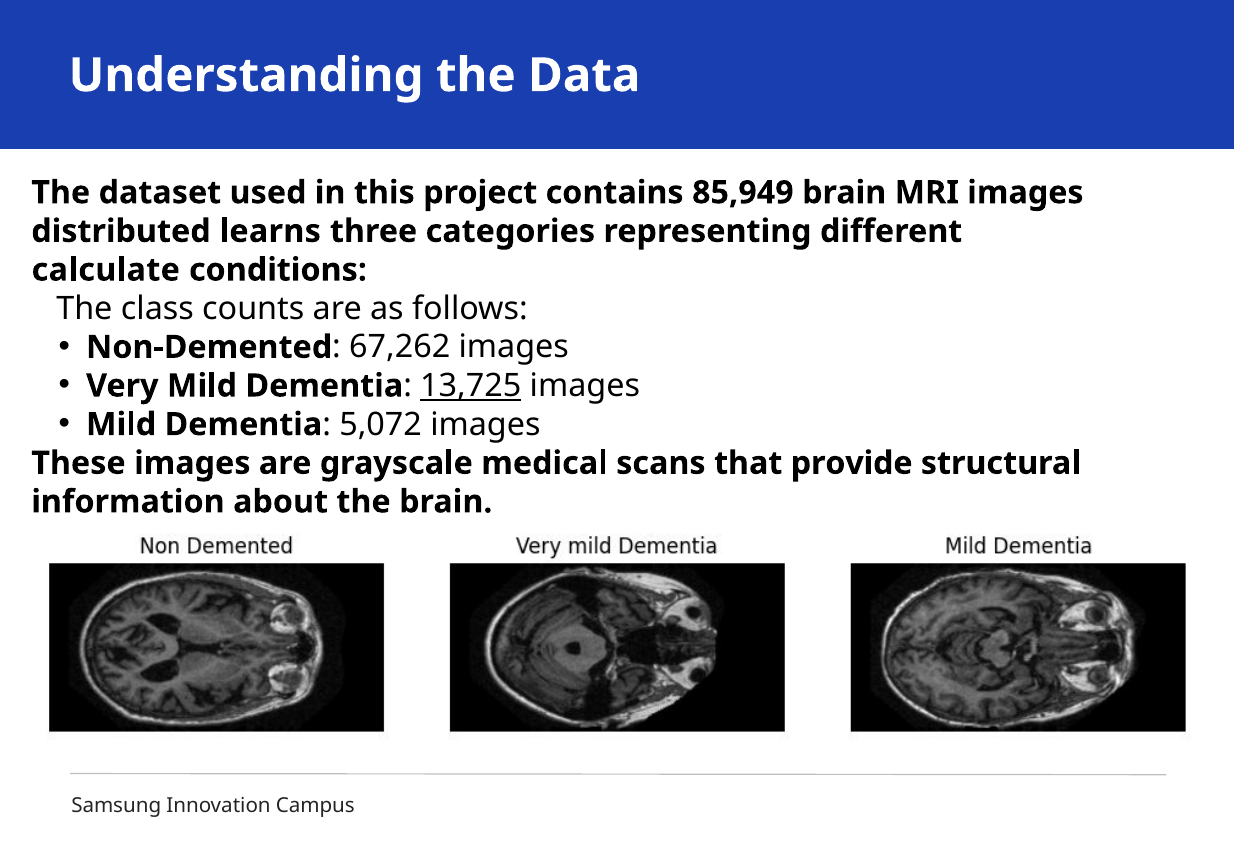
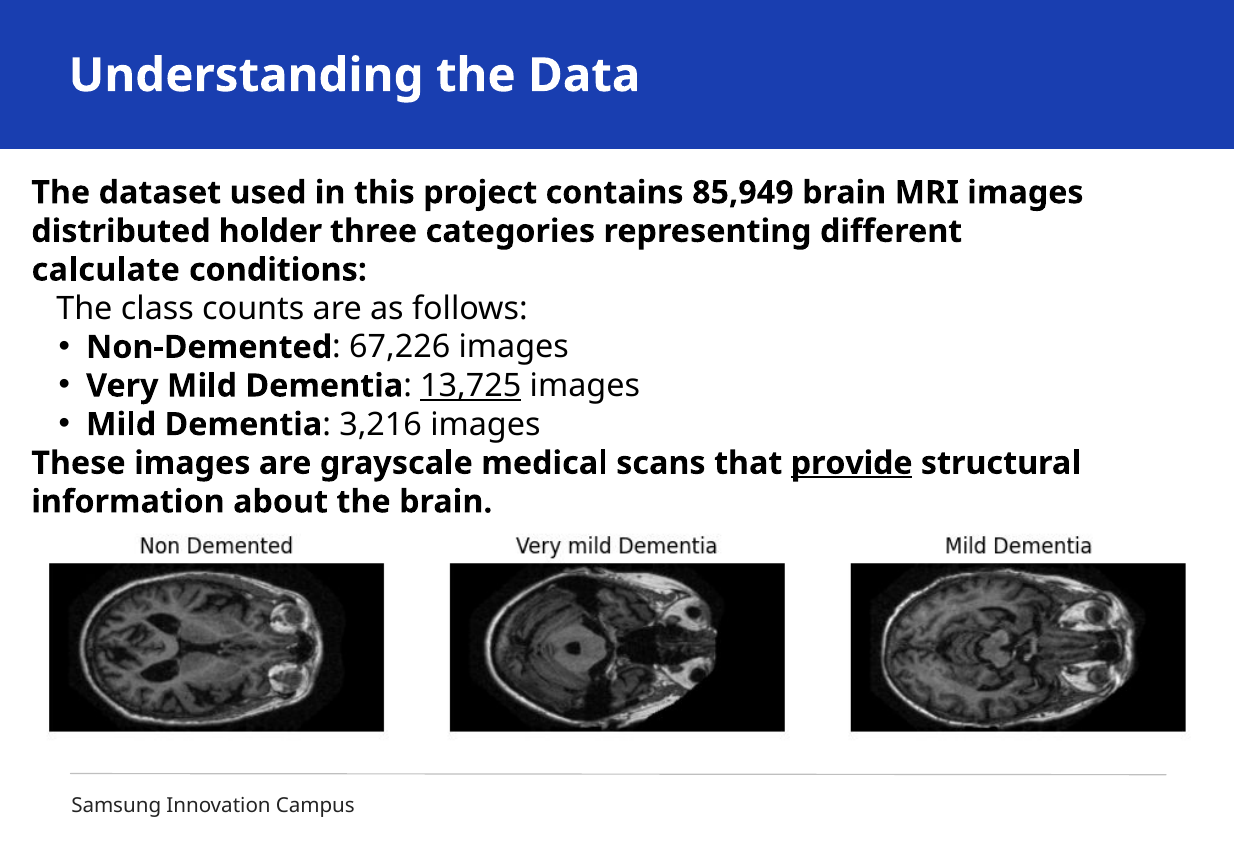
learns: learns -> holder
67,262: 67,262 -> 67,226
5,072: 5,072 -> 3,216
provide underline: none -> present
